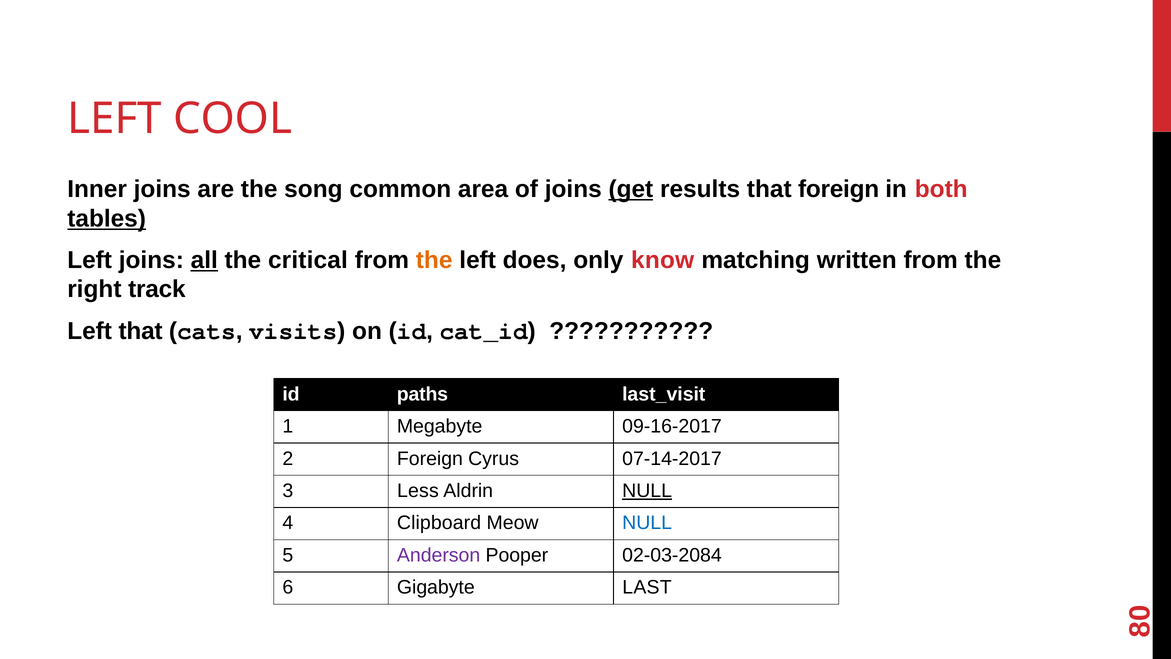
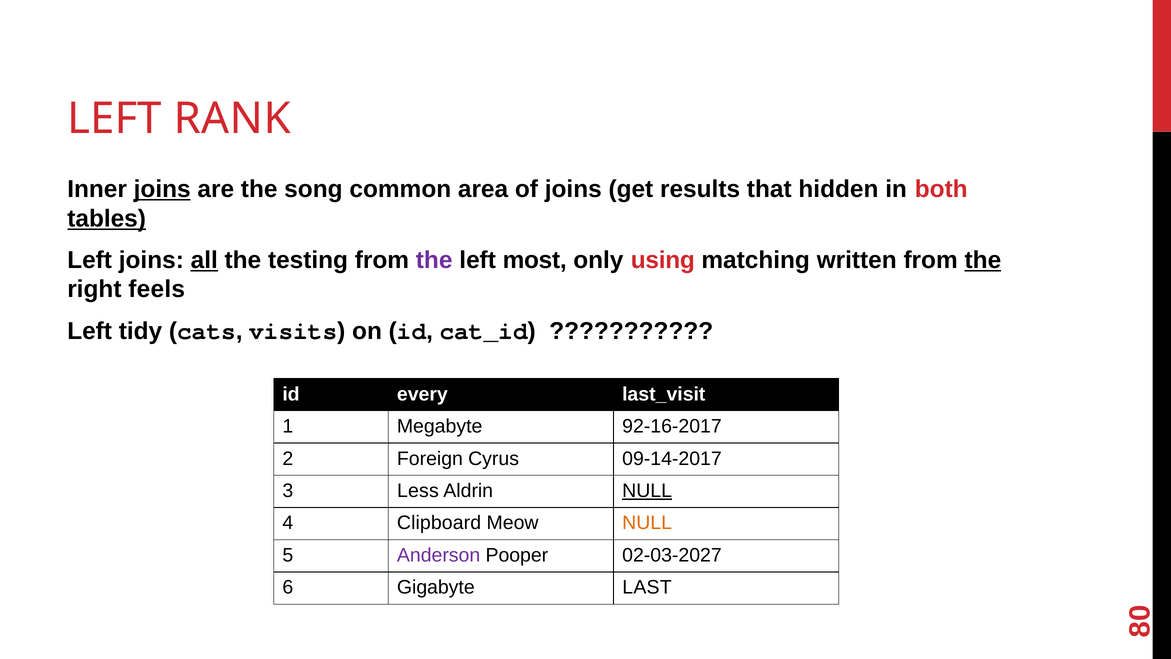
COOL: COOL -> RANK
joins at (162, 189) underline: none -> present
get underline: present -> none
that foreign: foreign -> hidden
critical: critical -> testing
the at (434, 260) colour: orange -> purple
does: does -> most
know: know -> using
the at (983, 260) underline: none -> present
track: track -> feels
Left that: that -> tidy
paths: paths -> every
09-16-2017: 09-16-2017 -> 92-16-2017
07-14-2017: 07-14-2017 -> 09-14-2017
NULL at (647, 523) colour: blue -> orange
02-03-2084: 02-03-2084 -> 02-03-2027
